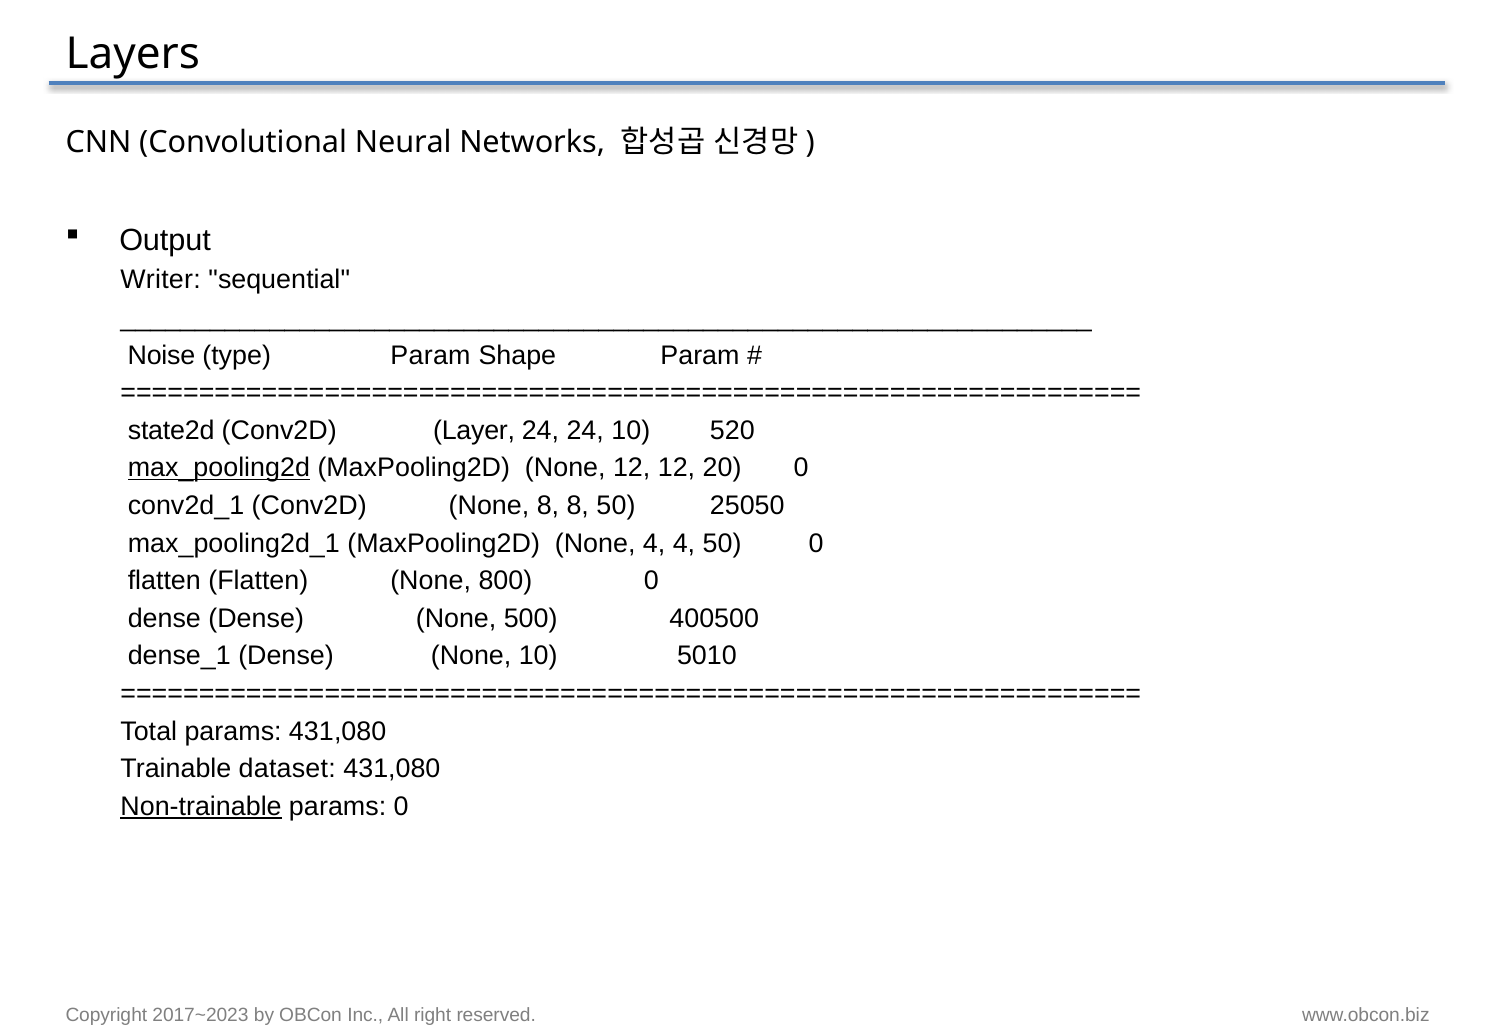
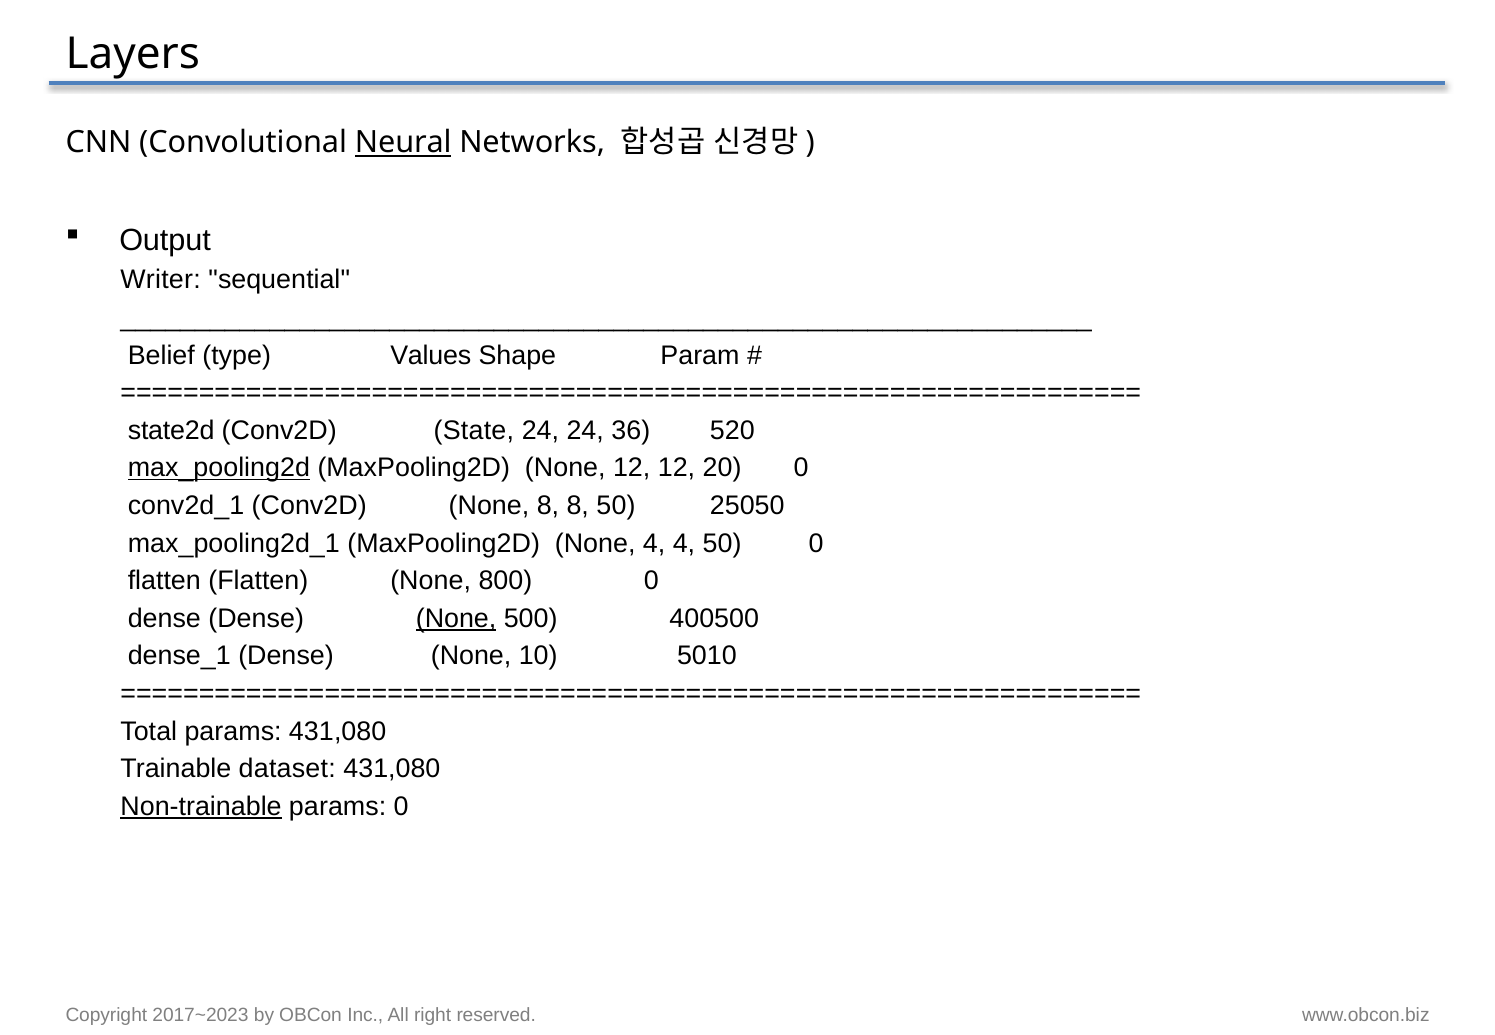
Neural underline: none -> present
Noise: Noise -> Belief
type Param: Param -> Values
Layer: Layer -> State
24 10: 10 -> 36
None at (456, 618) underline: none -> present
